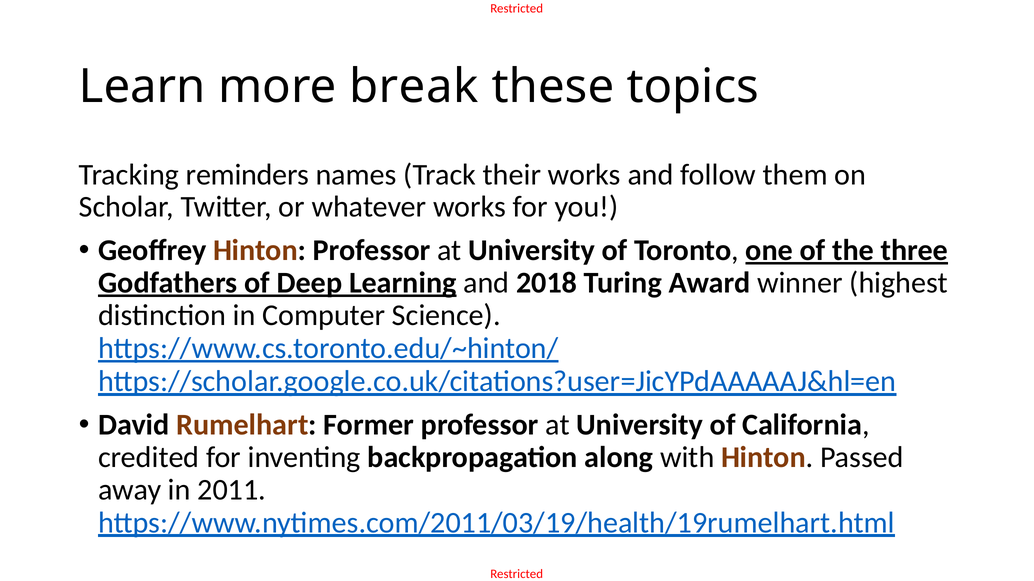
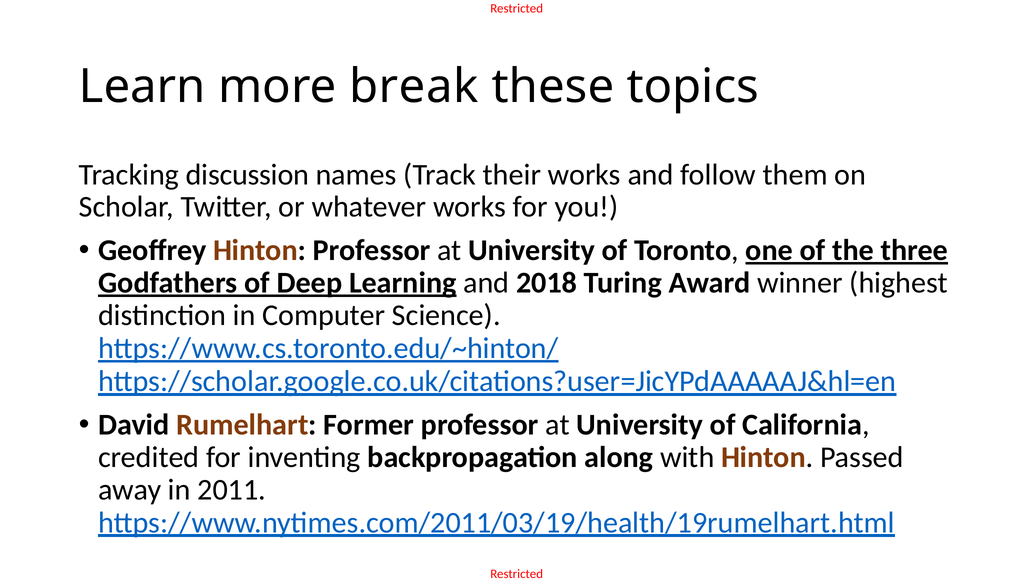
reminders: reminders -> discussion
